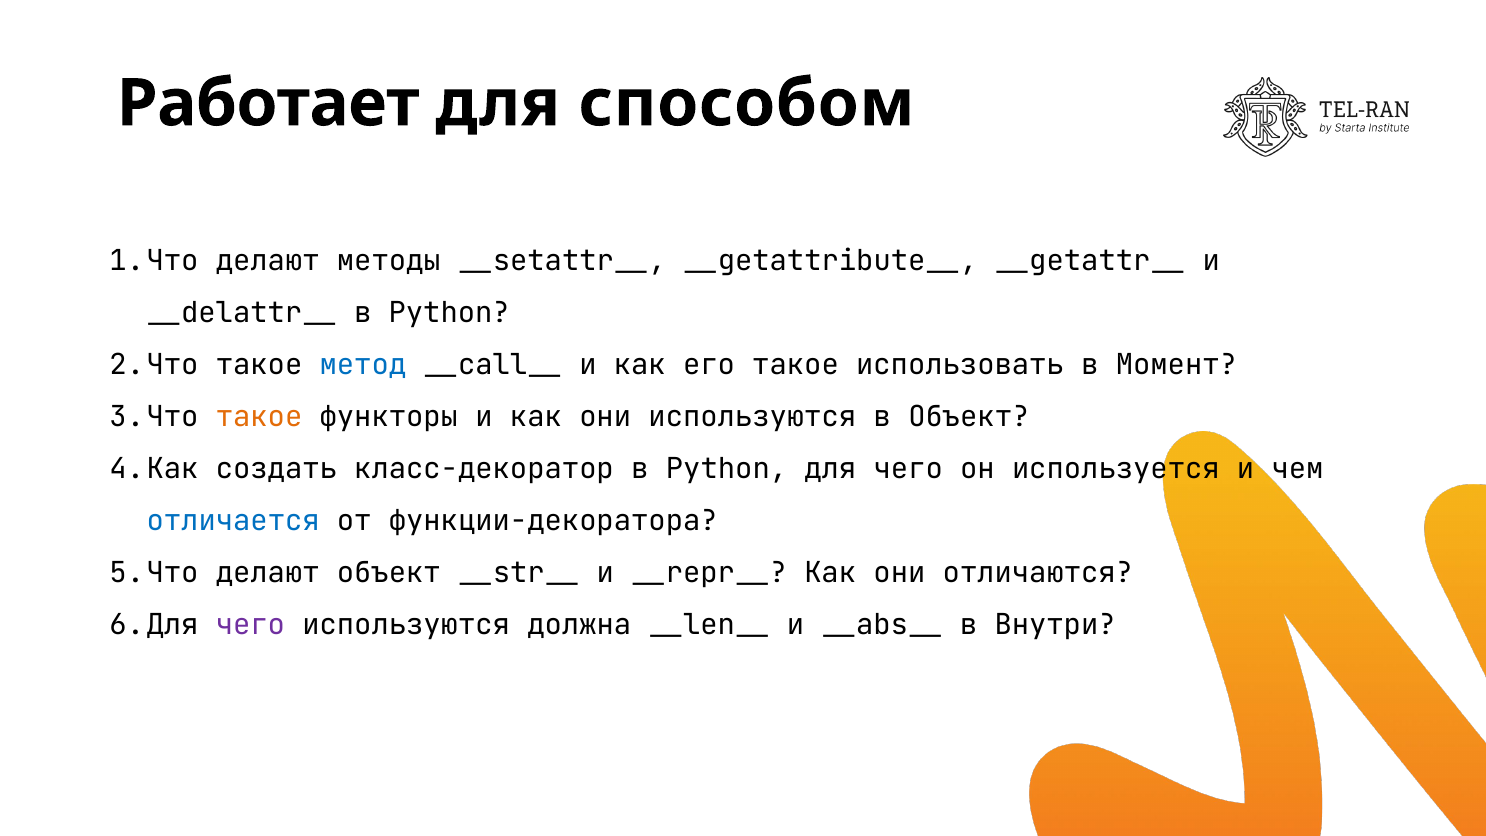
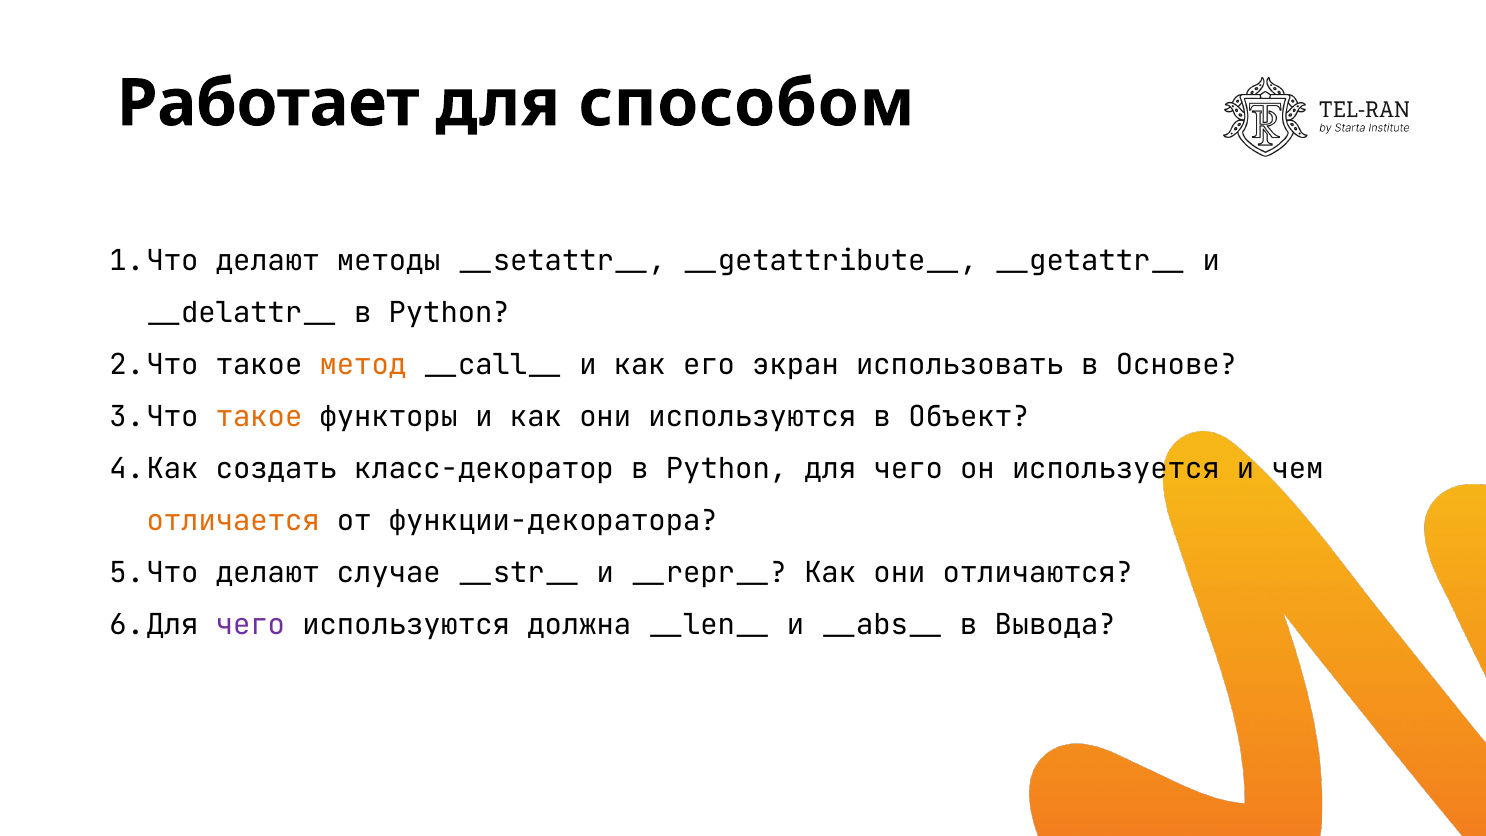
метод colour: blue -> orange
его такое: такое -> экран
Момент: Момент -> Основе
отличается colour: blue -> orange
делают объект: объект -> случае
Внутри: Внутри -> Вывода
